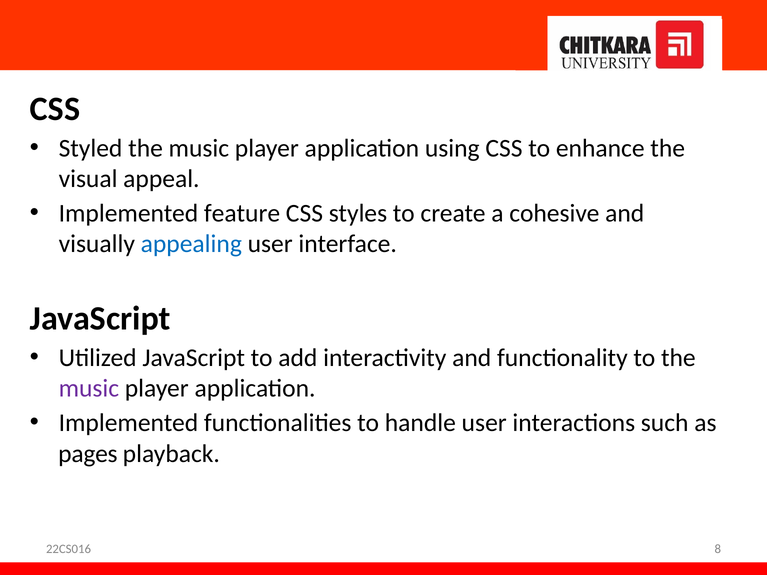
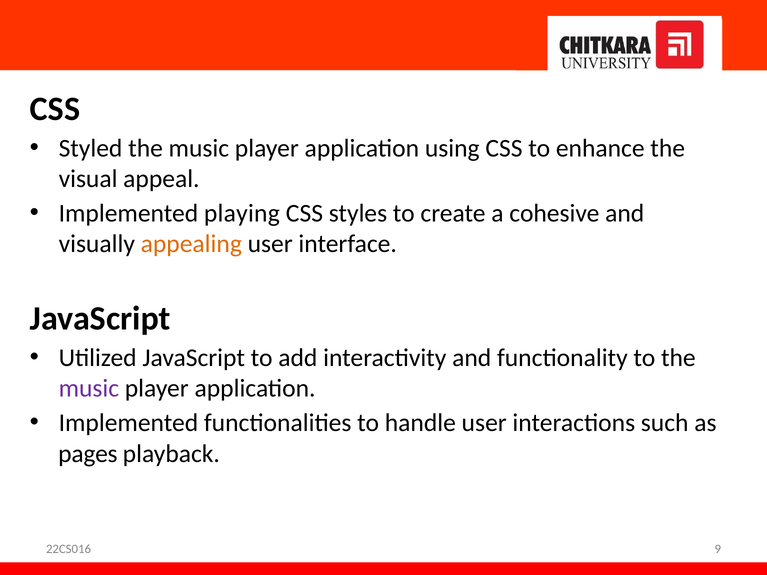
feature: feature -> playing
appealing colour: blue -> orange
8: 8 -> 9
